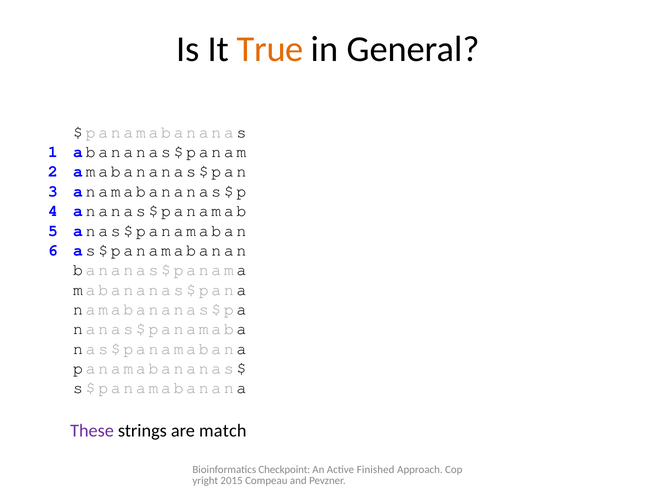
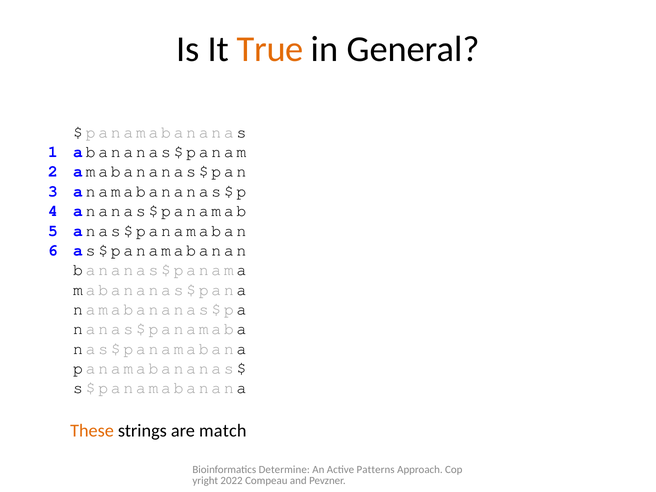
These colour: purple -> orange
Checkpoint: Checkpoint -> Determine
Finished: Finished -> Patterns
2015: 2015 -> 2022
